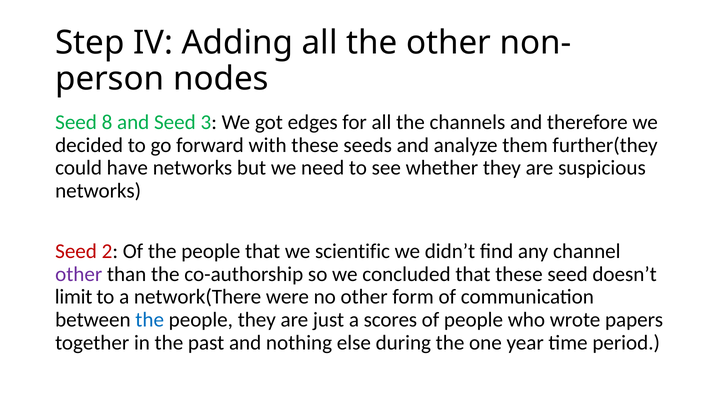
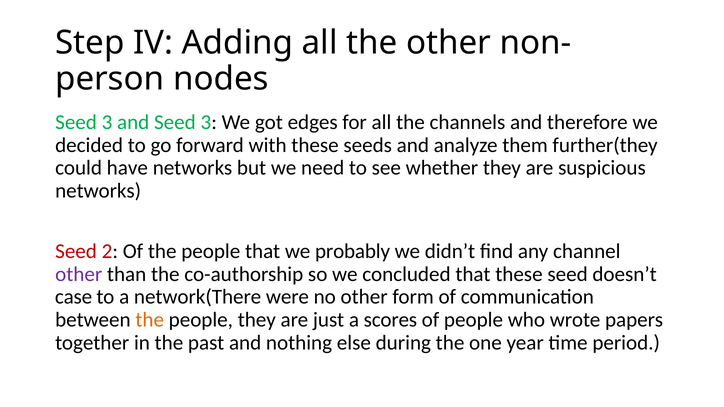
8 at (107, 122): 8 -> 3
scientific: scientific -> probably
limit: limit -> case
the at (150, 320) colour: blue -> orange
